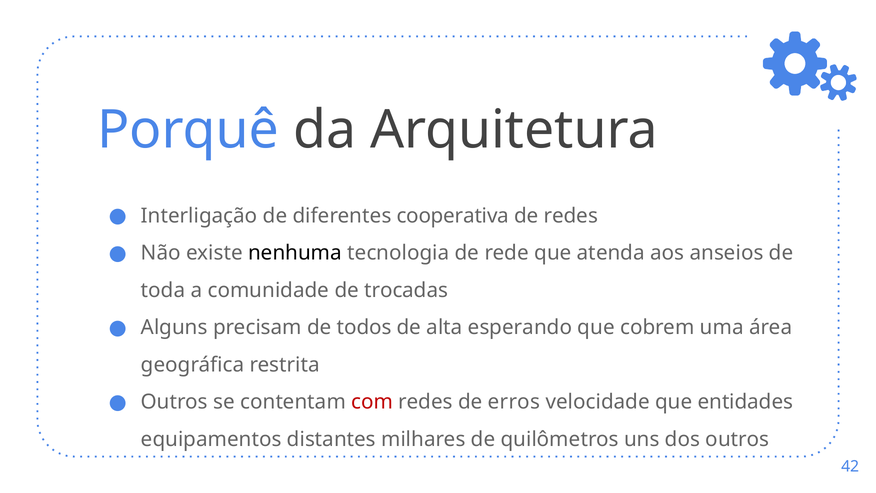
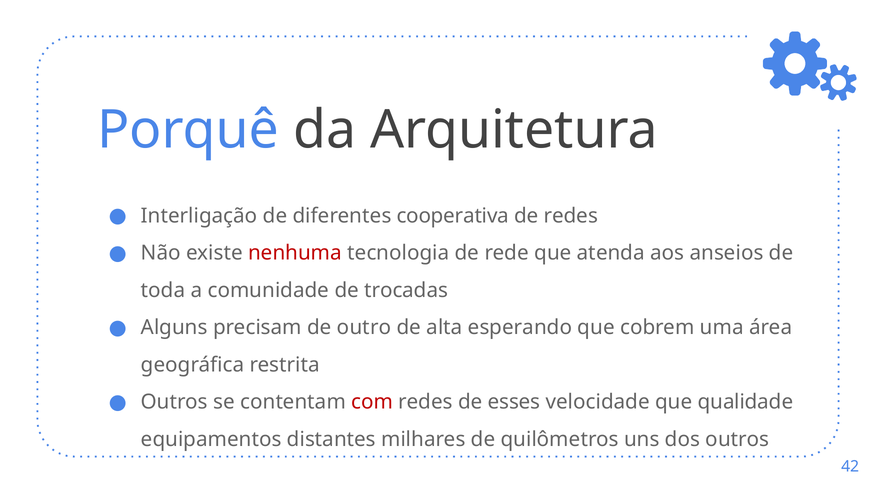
nenhuma colour: black -> red
todos: todos -> outro
erros: erros -> esses
entidades: entidades -> qualidade
